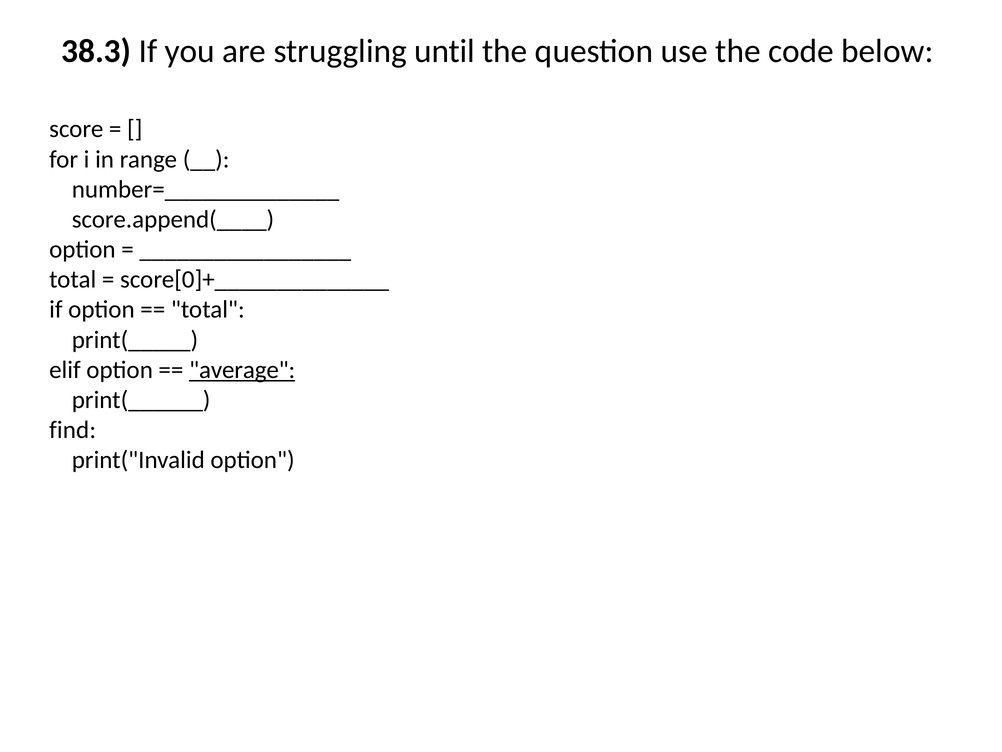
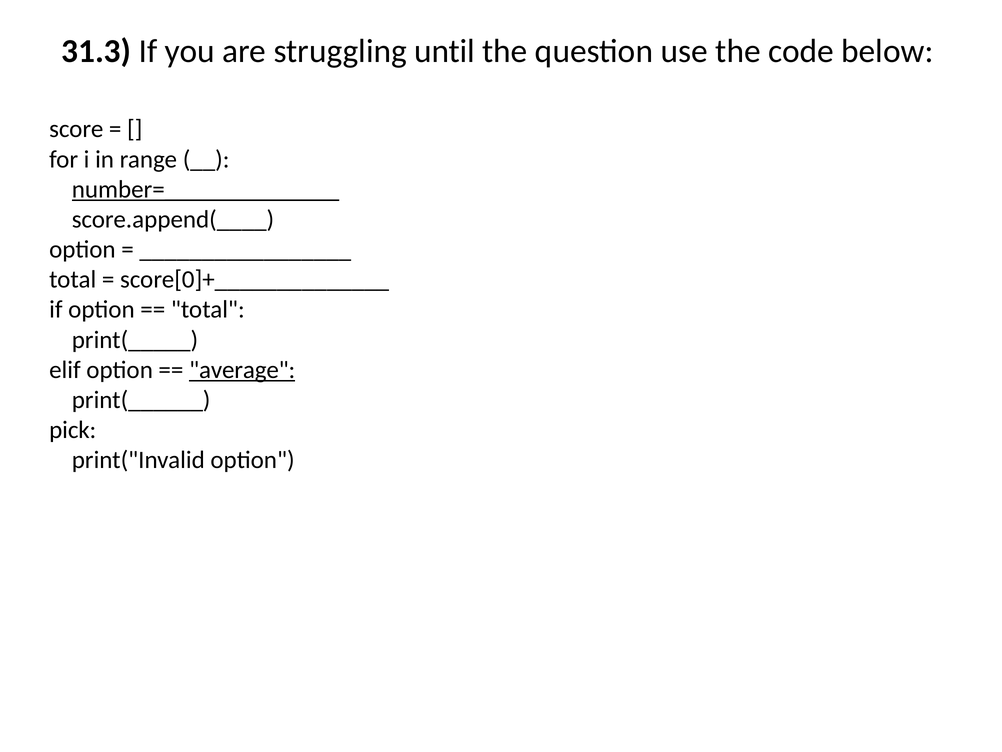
38.3: 38.3 -> 31.3
number=______________ underline: none -> present
find: find -> pick
